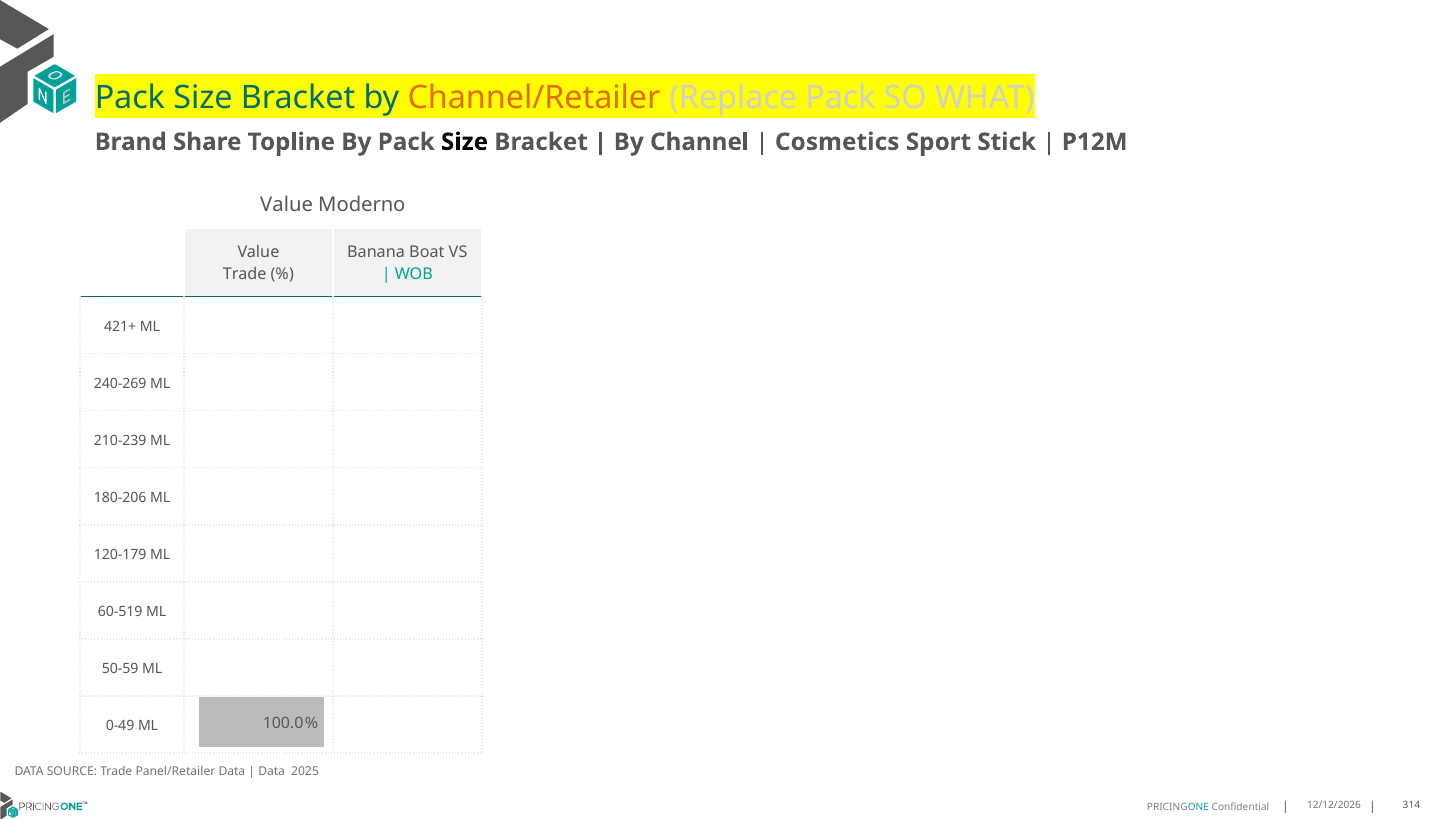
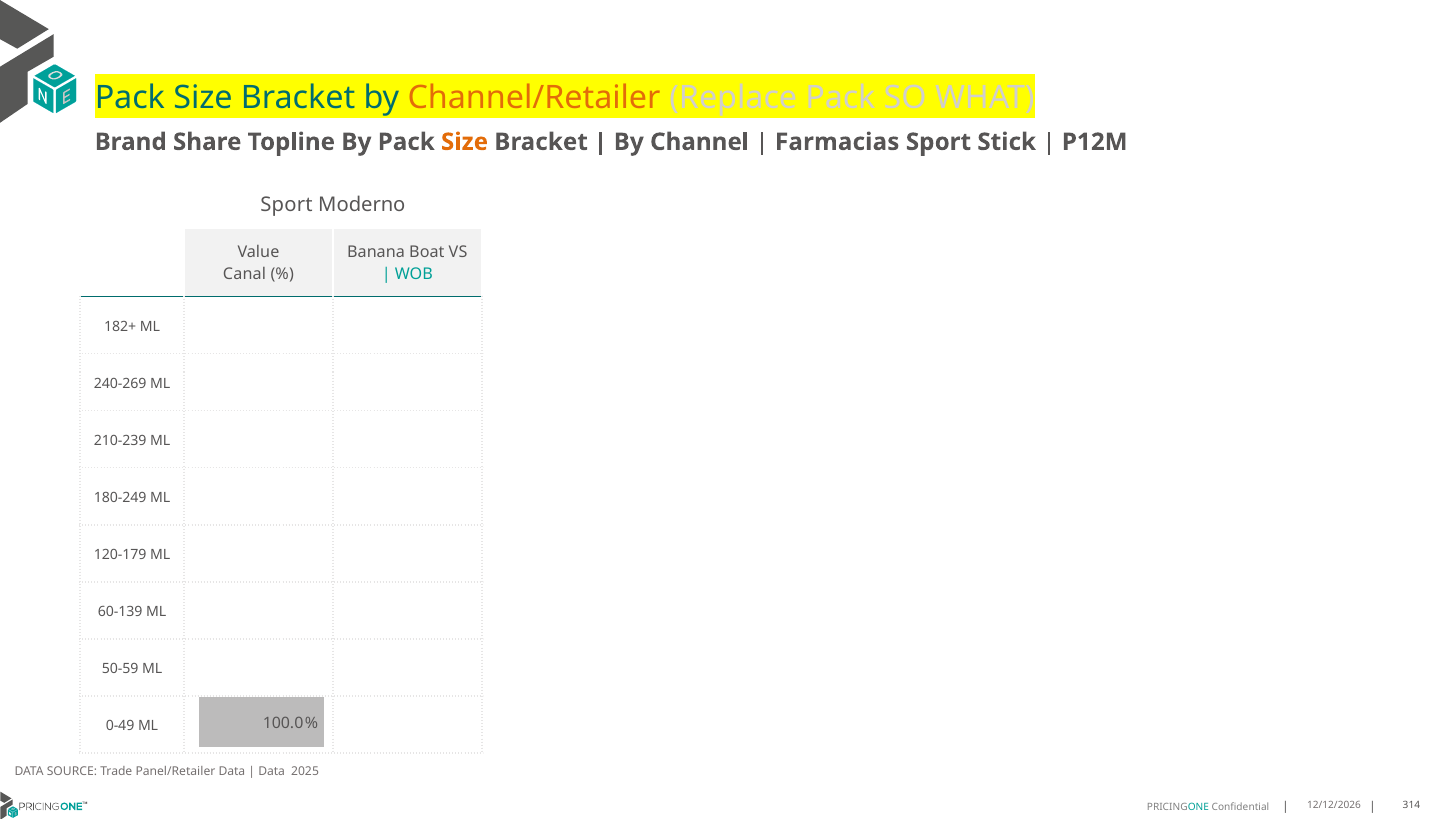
Size at (465, 142) colour: black -> orange
Cosmetics: Cosmetics -> Farmacias
Value at (287, 204): Value -> Sport
Trade at (245, 274): Trade -> Canal
421+: 421+ -> 182+
180-206: 180-206 -> 180-249
60-519: 60-519 -> 60-139
